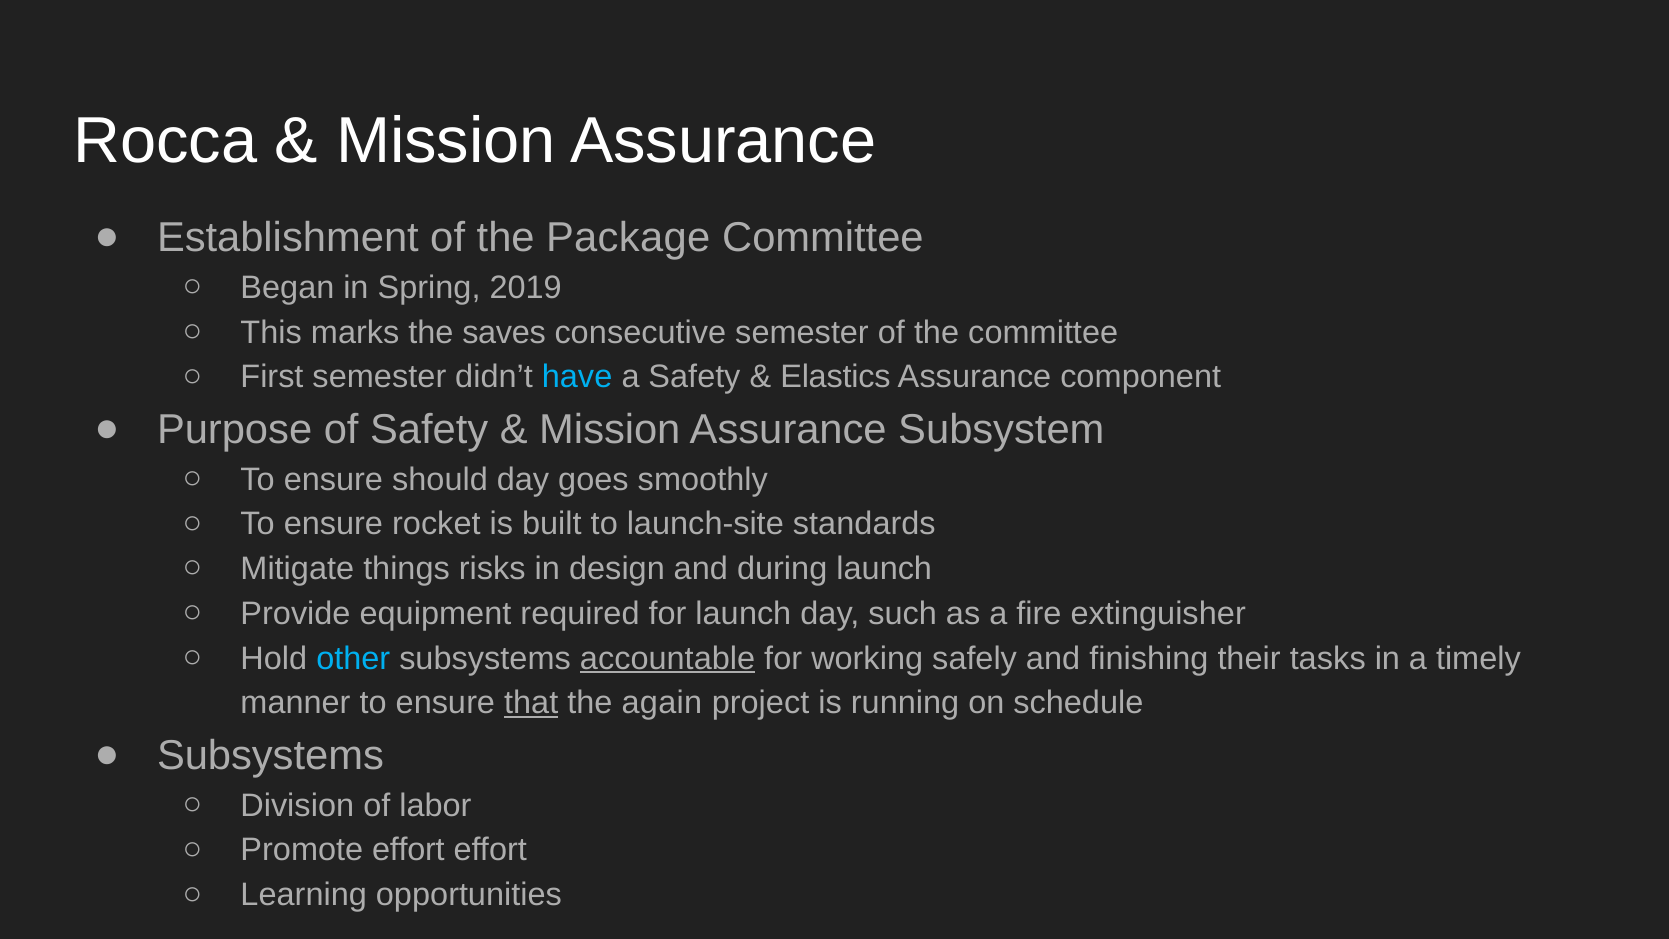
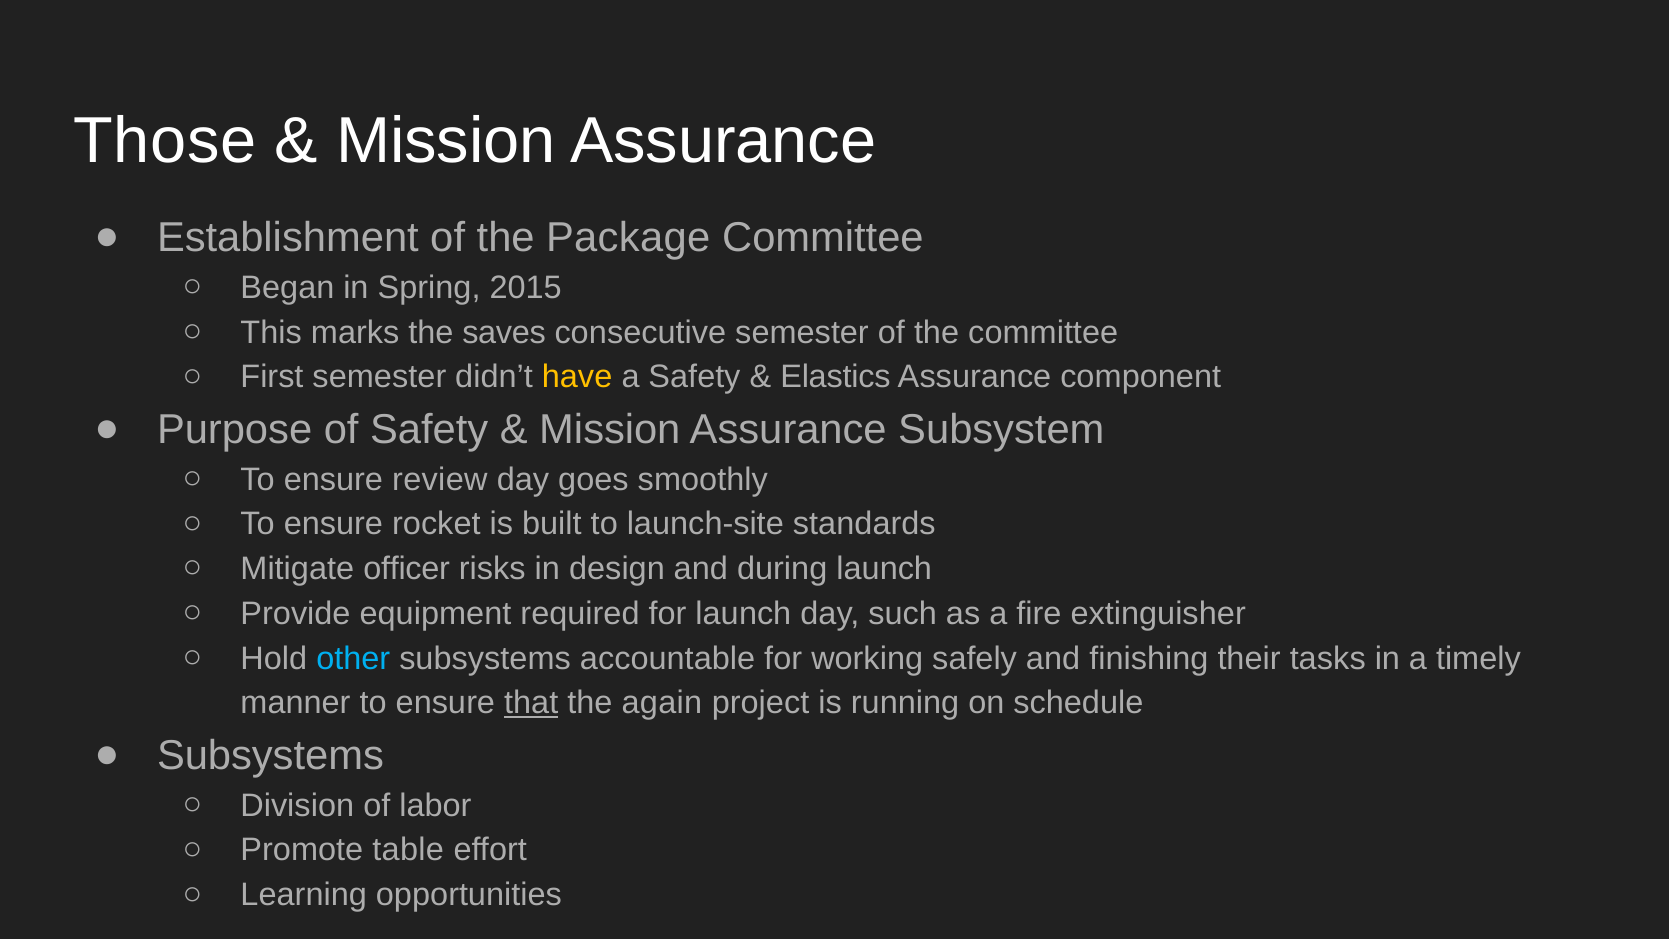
Rocca: Rocca -> Those
2019: 2019 -> 2015
have colour: light blue -> yellow
should: should -> review
things: things -> officer
accountable underline: present -> none
Promote effort: effort -> table
